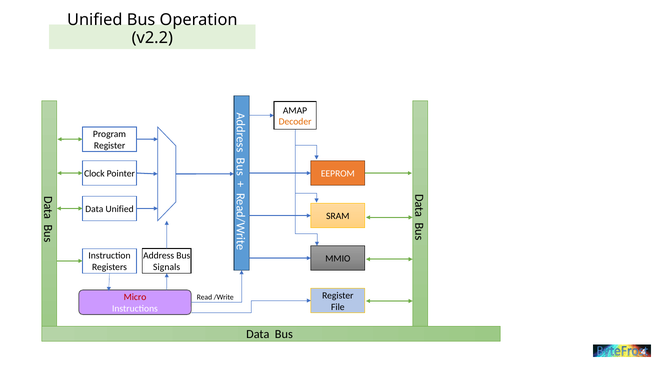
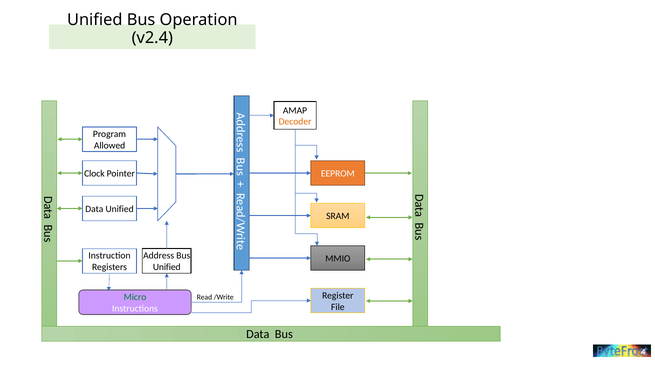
v2.2: v2.2 -> v2.4
Register at (110, 146): Register -> Allowed
Signals at (167, 268): Signals -> Unified
Micro colour: red -> green
